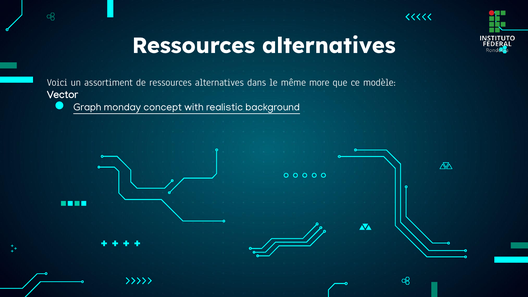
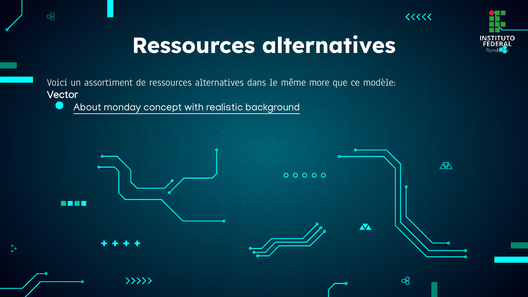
Graph: Graph -> About
